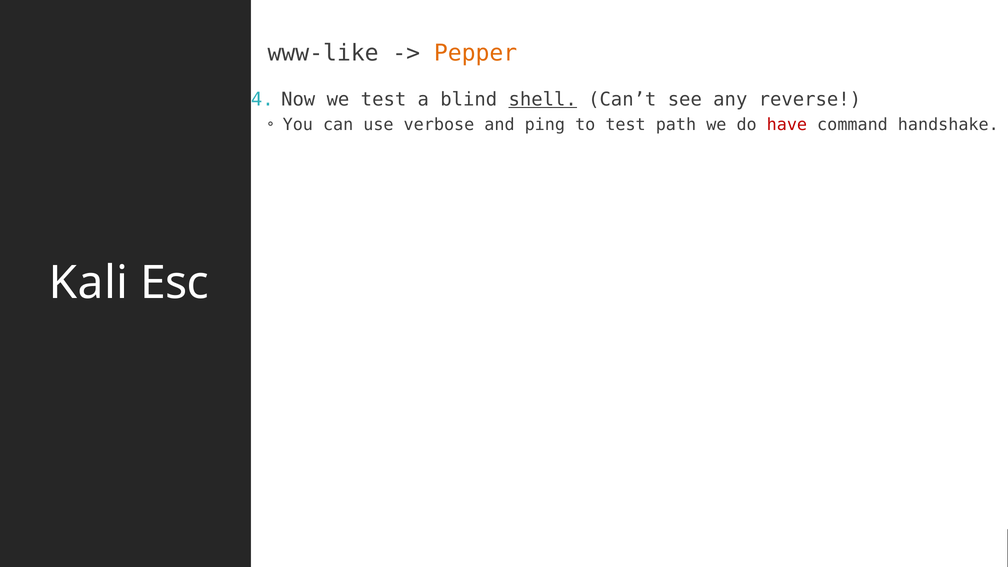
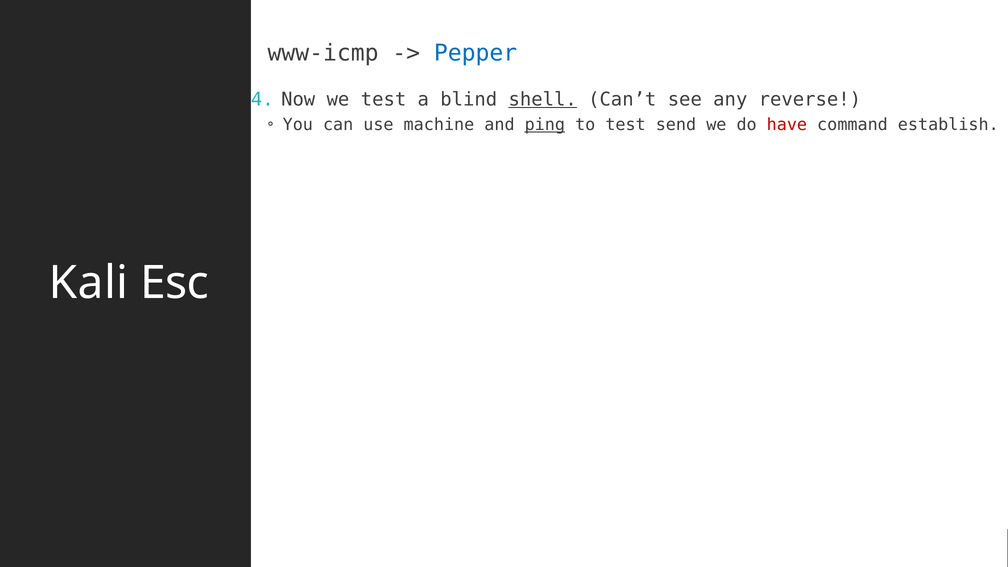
www-like: www-like -> www-icmp
Pepper colour: orange -> blue
verbose: verbose -> machine
ping underline: none -> present
path: path -> send
handshake: handshake -> establish
